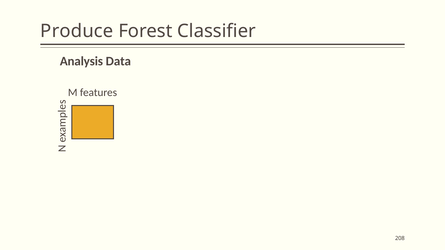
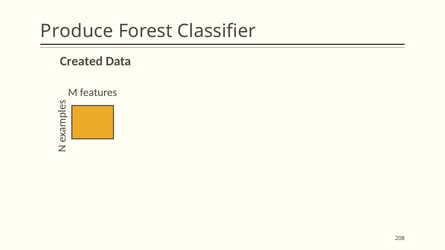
Analysis: Analysis -> Created
